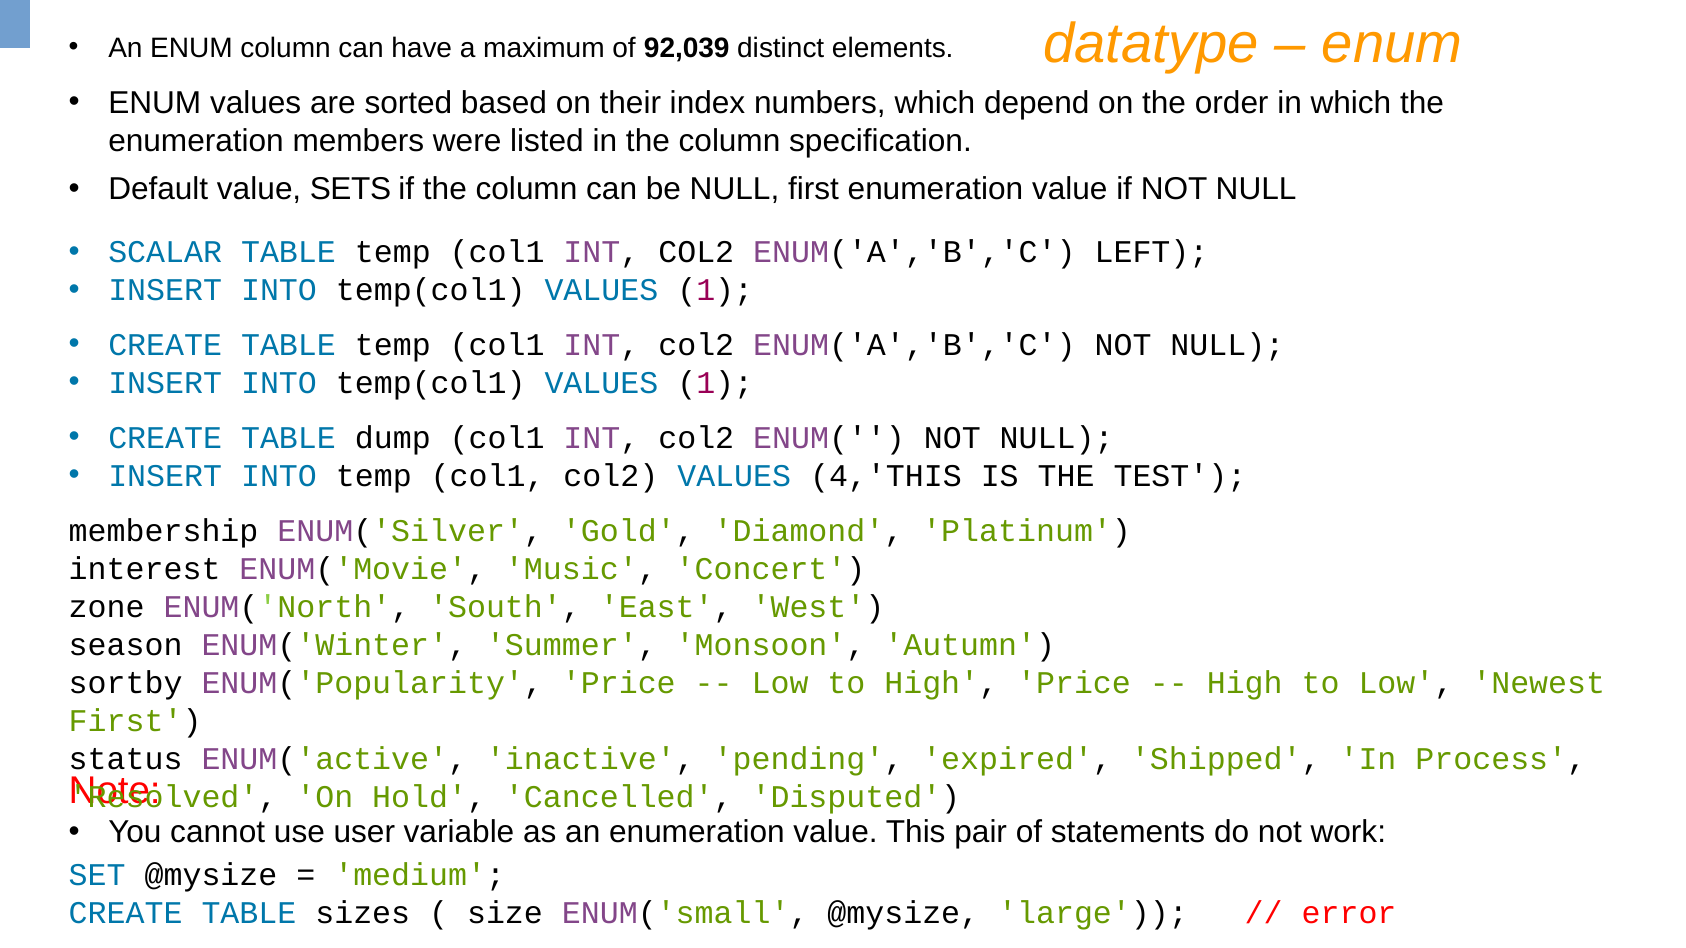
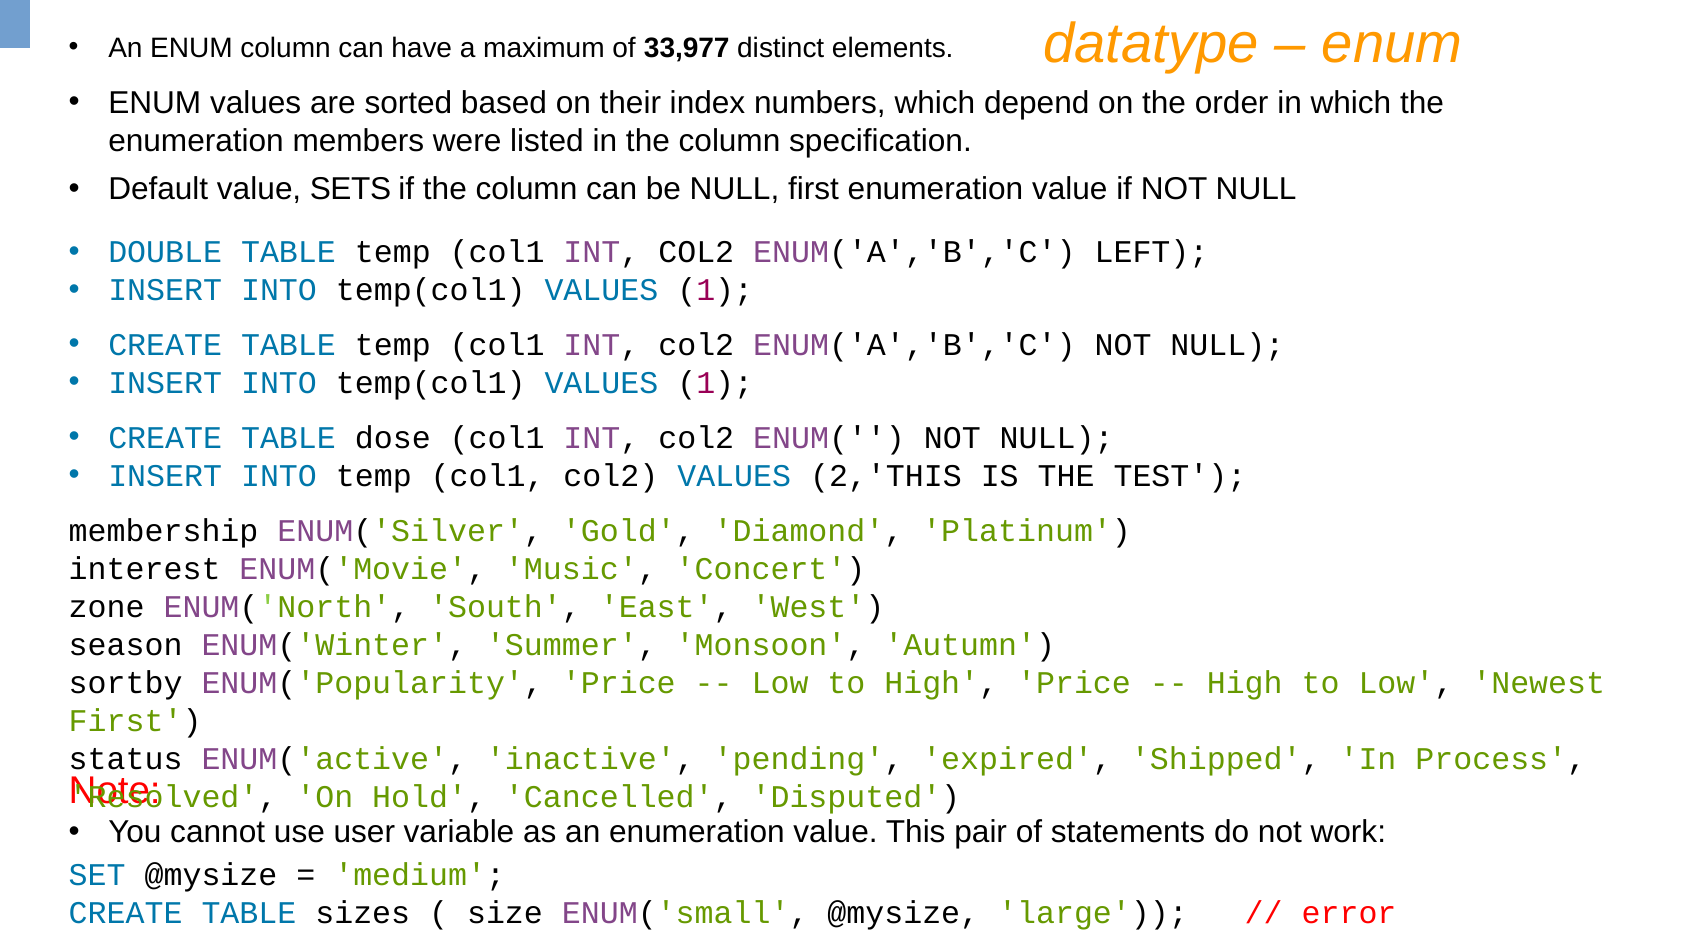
92,039: 92,039 -> 33,977
SCALAR: SCALAR -> DOUBLE
dump: dump -> dose
4,'THIS: 4,'THIS -> 2,'THIS
